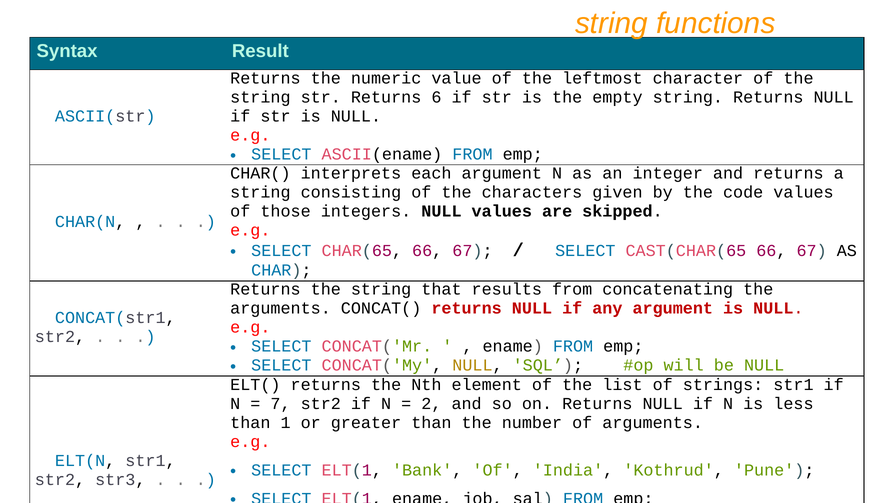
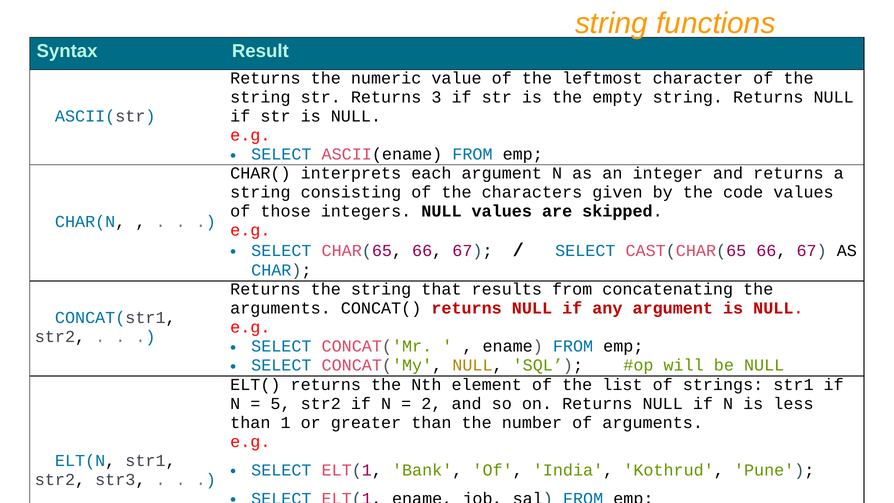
6: 6 -> 3
7: 7 -> 5
